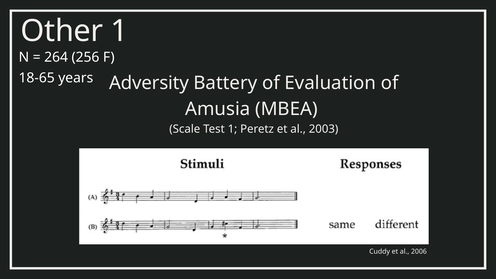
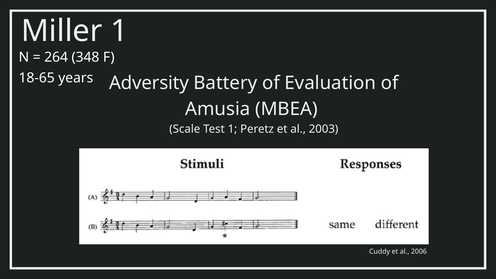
Other: Other -> Miller
256: 256 -> 348
